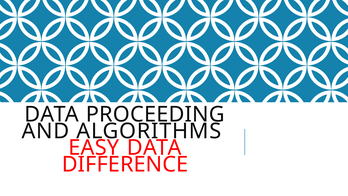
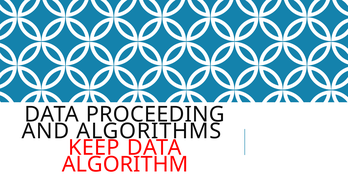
EASY: EASY -> KEEP
DIFFERENCE: DIFFERENCE -> ALGORITHM
